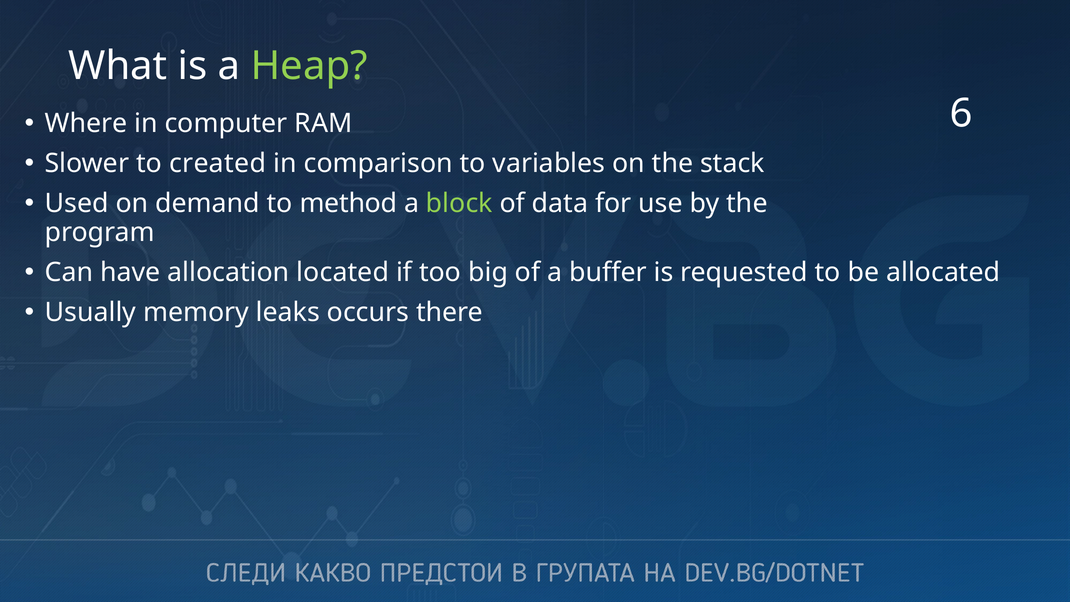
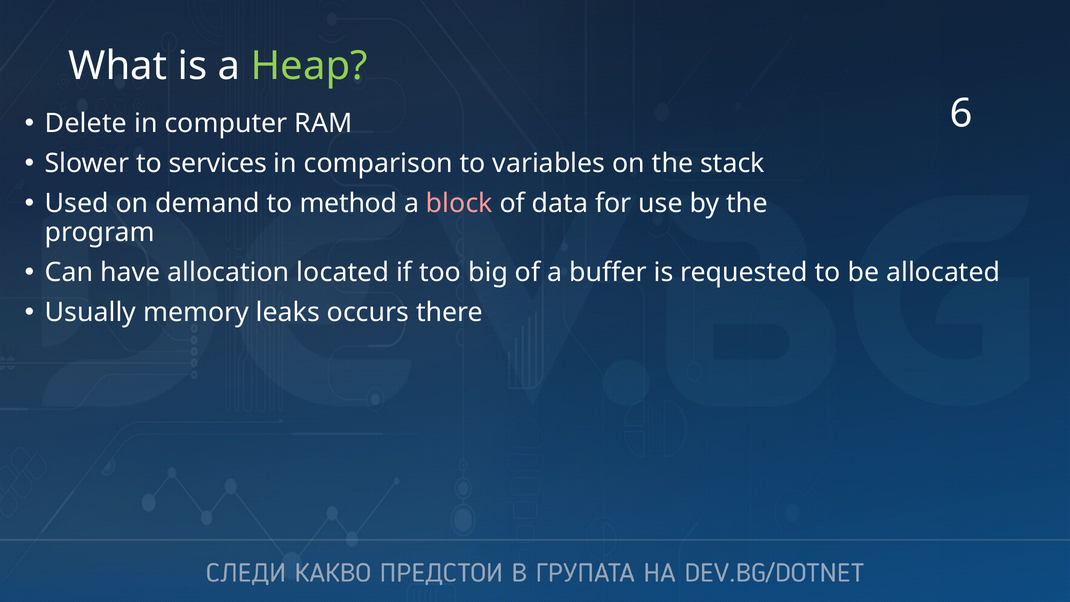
Where: Where -> Delete
created: created -> services
block colour: light green -> pink
